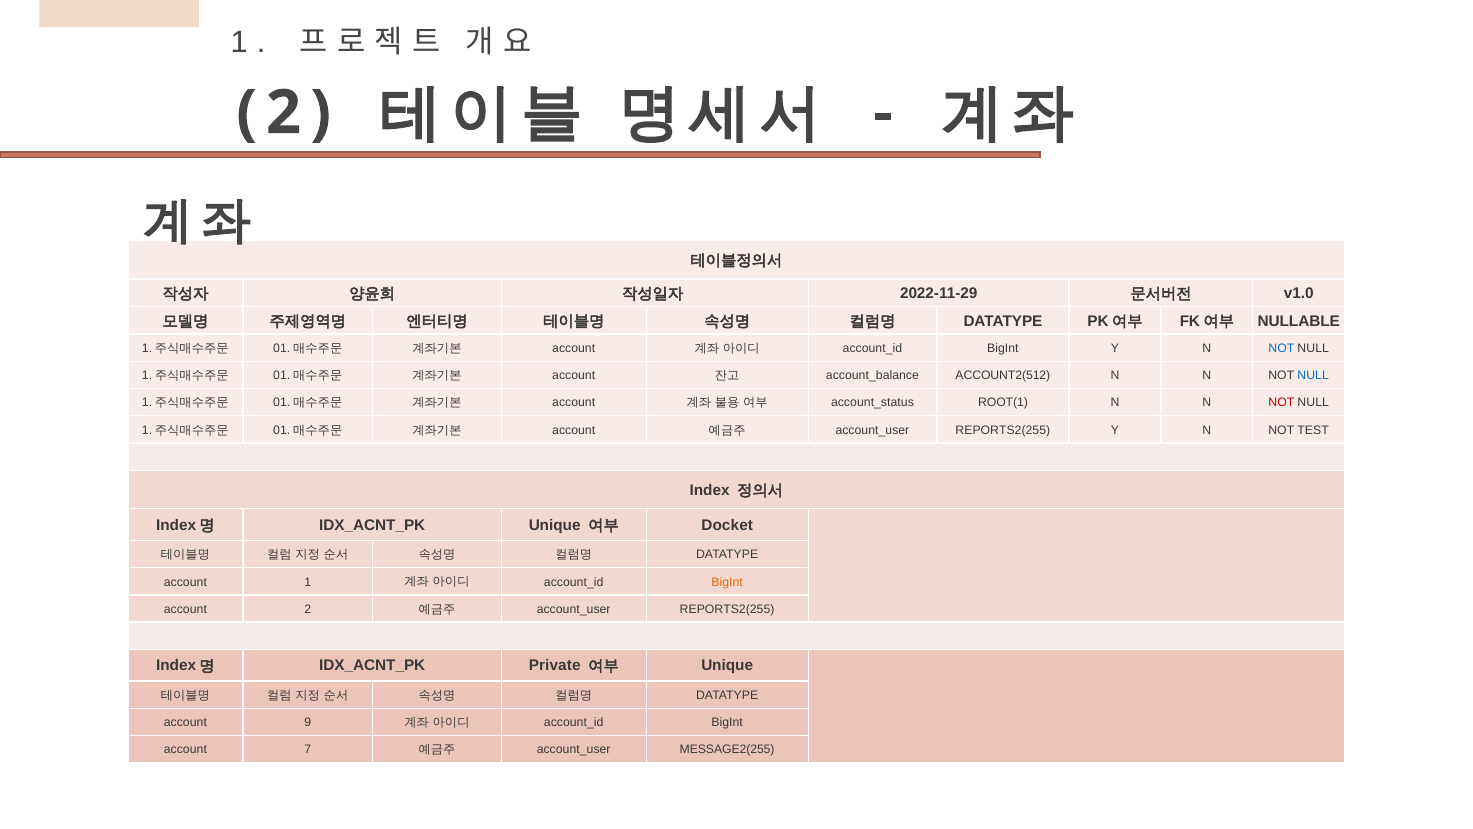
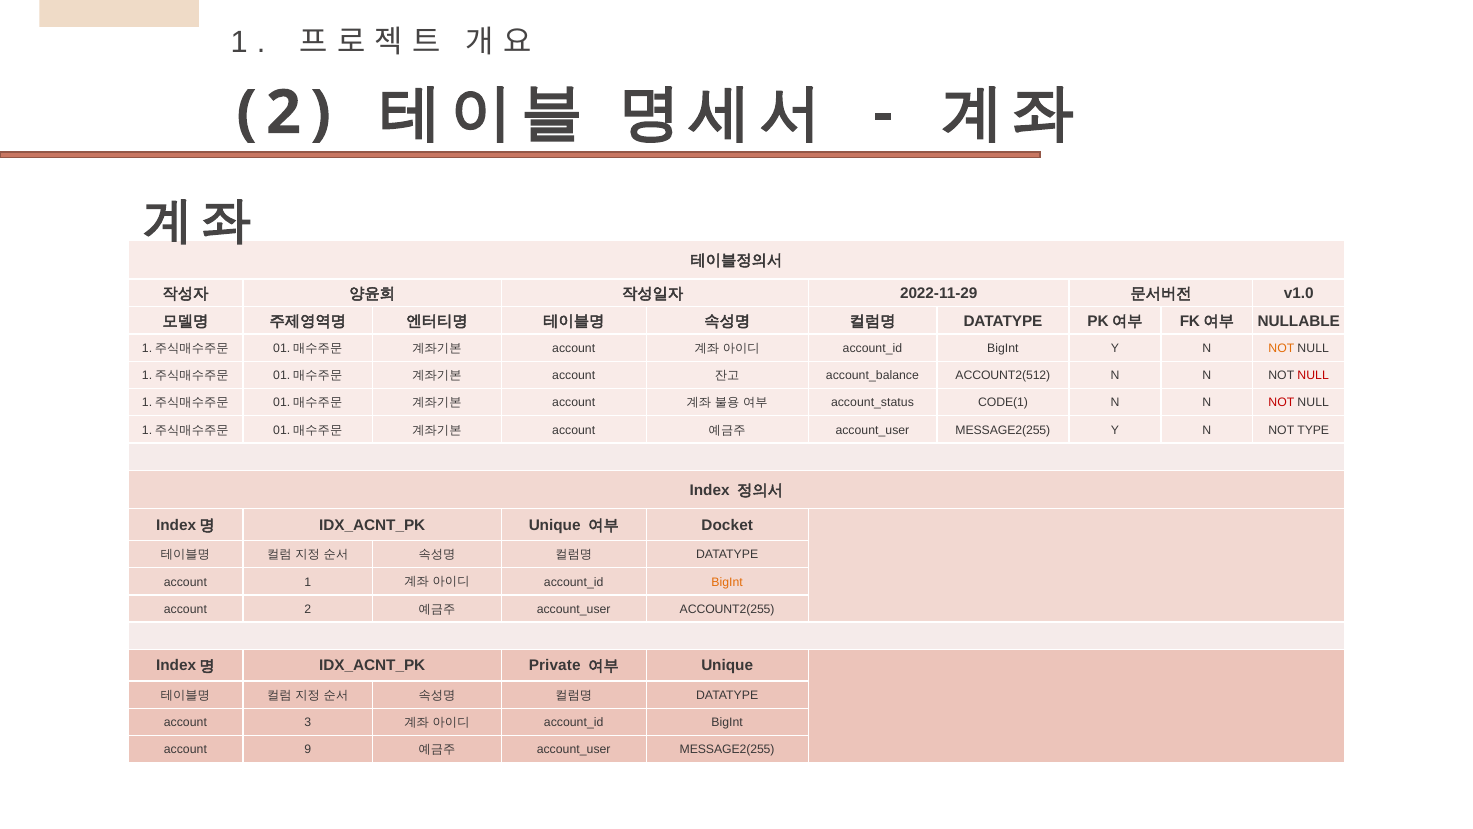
NOT at (1281, 348) colour: blue -> orange
NULL at (1313, 375) colour: blue -> red
ROOT(1: ROOT(1 -> CODE(1
REPORTS2(255 at (1003, 430): REPORTS2(255 -> MESSAGE2(255
TEST: TEST -> TYPE
REPORTS2(255 at (727, 609): REPORTS2(255 -> ACCOUNT2(255
9: 9 -> 3
7: 7 -> 9
